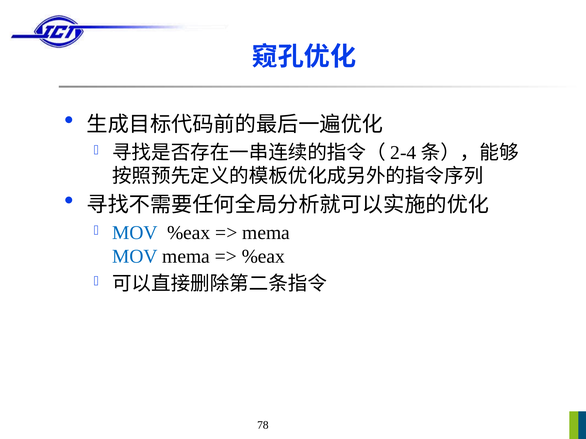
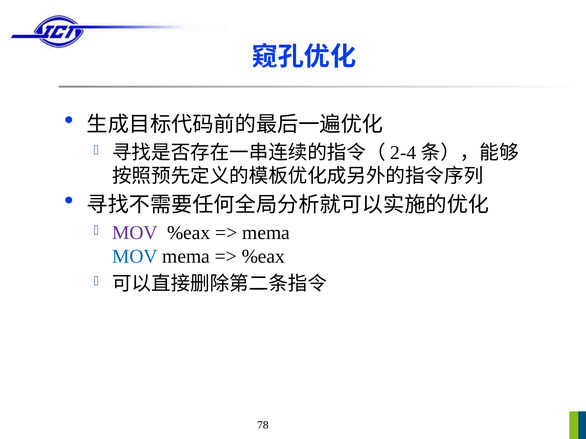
MOV at (135, 233) colour: blue -> purple
